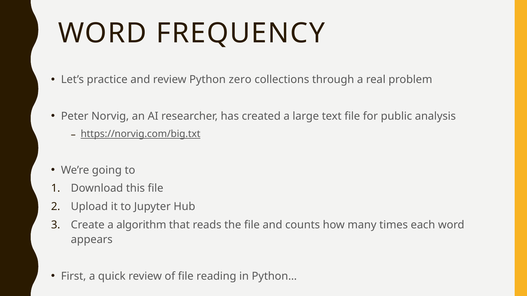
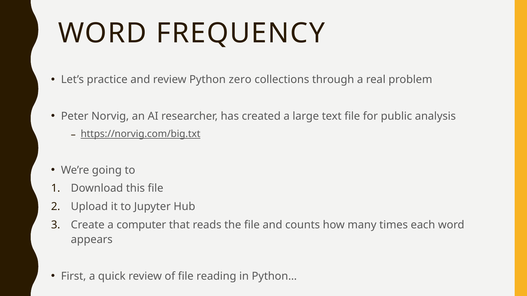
algorithm: algorithm -> computer
